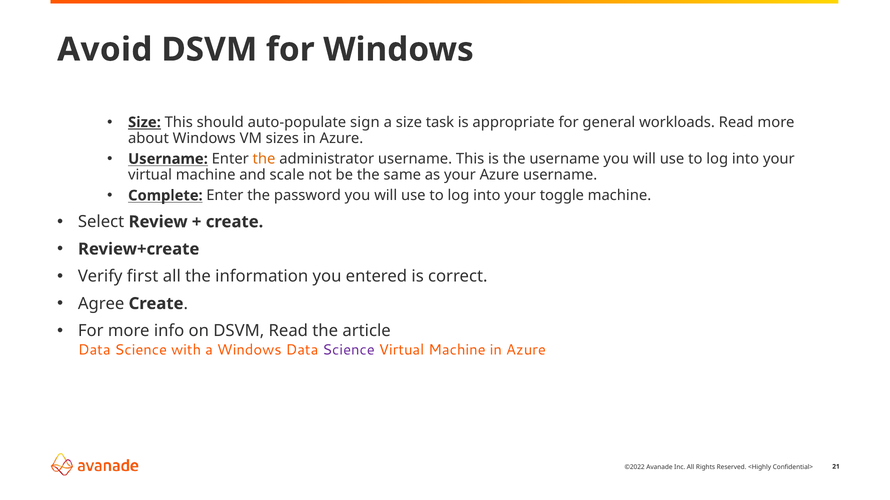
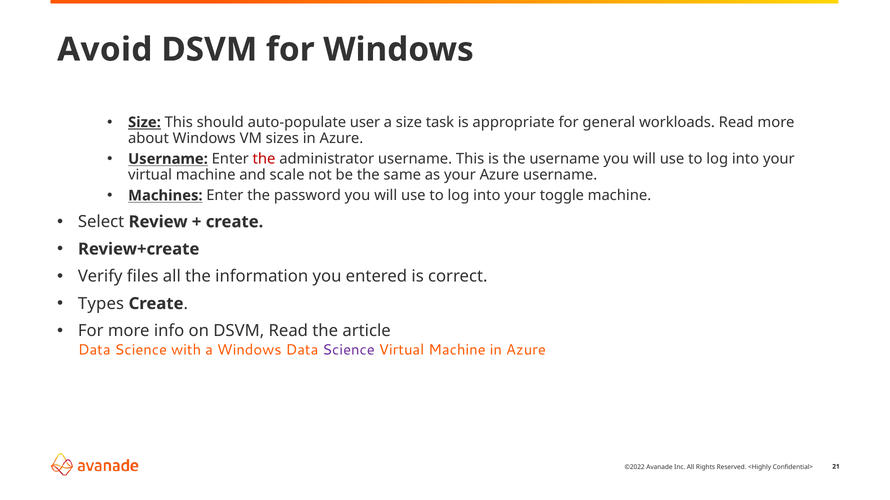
sign: sign -> user
the at (264, 159) colour: orange -> red
Complete: Complete -> Machines
first: first -> files
Agree: Agree -> Types
